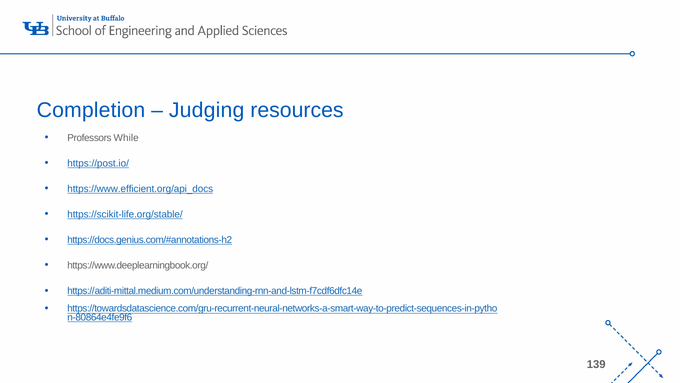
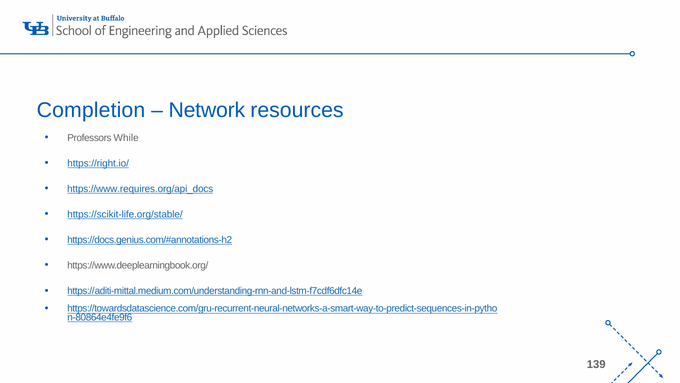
Judging: Judging -> Network
https://post.io/: https://post.io/ -> https://right.io/
https://www.efficient.org/api_docs: https://www.efficient.org/api_docs -> https://www.requires.org/api_docs
